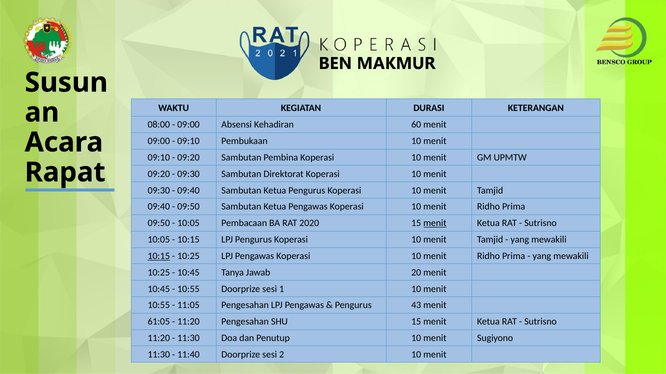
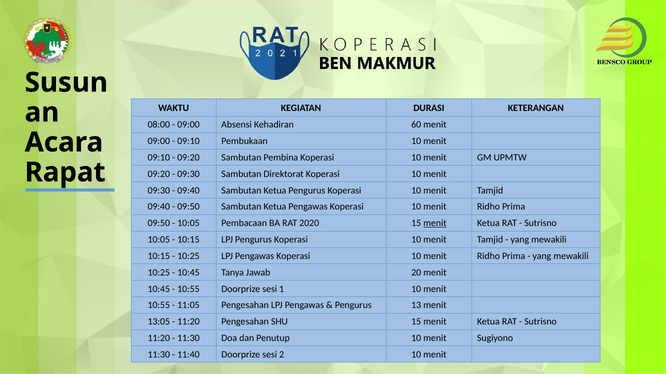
10:15 at (159, 256) underline: present -> none
43: 43 -> 13
61:05: 61:05 -> 13:05
